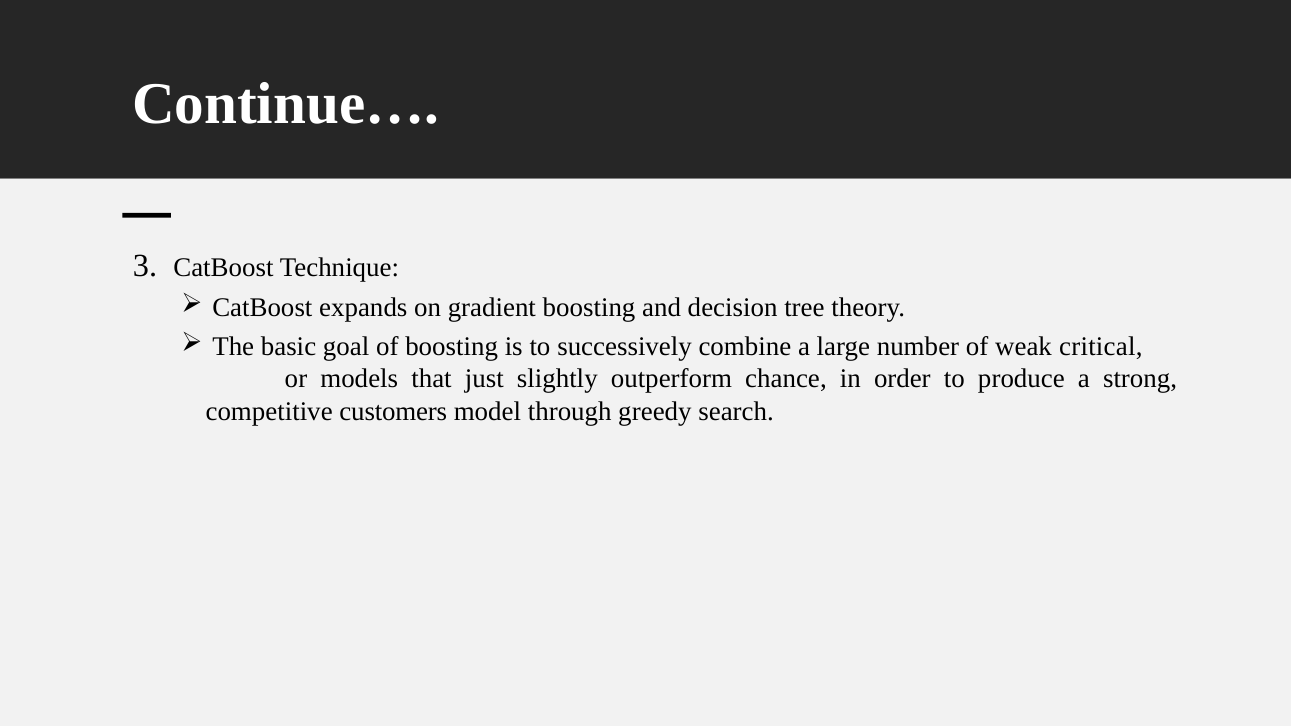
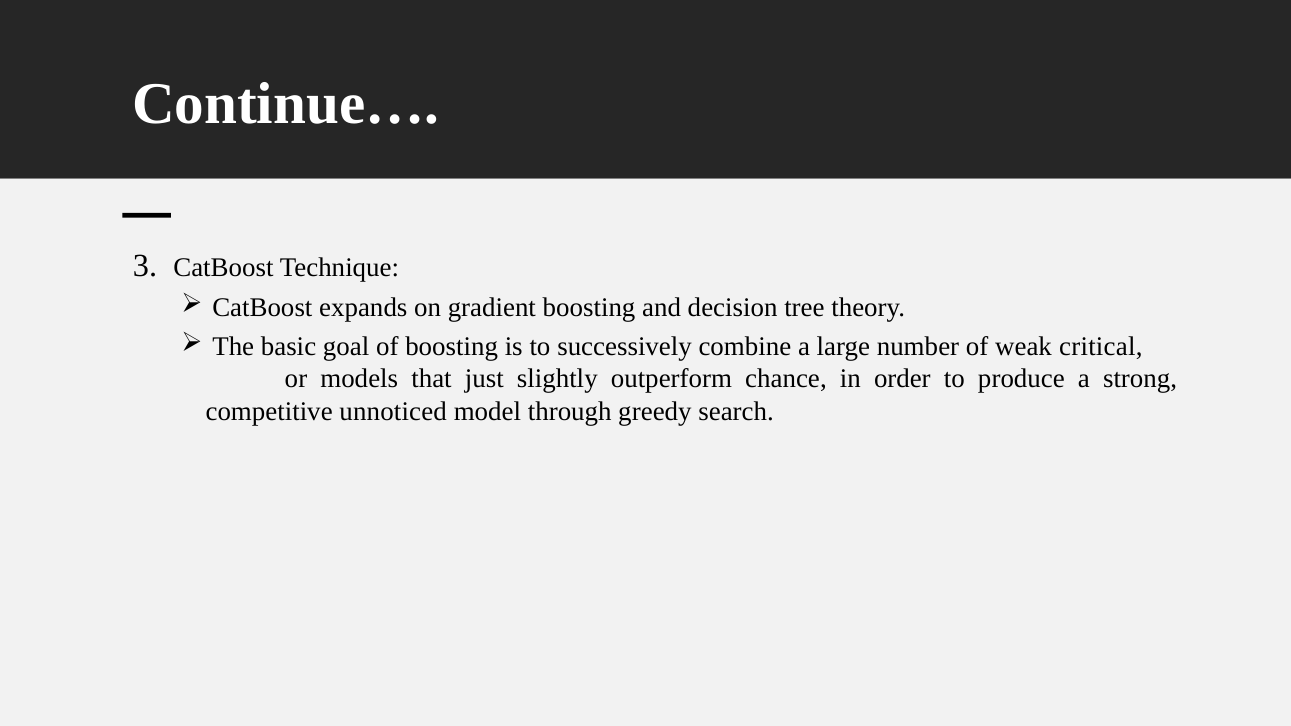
customers: customers -> unnoticed
